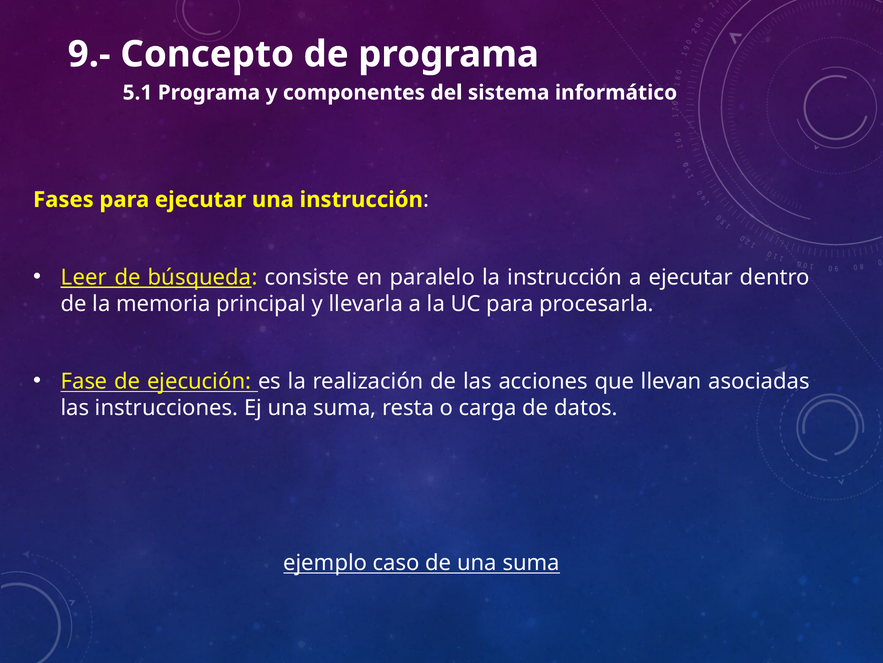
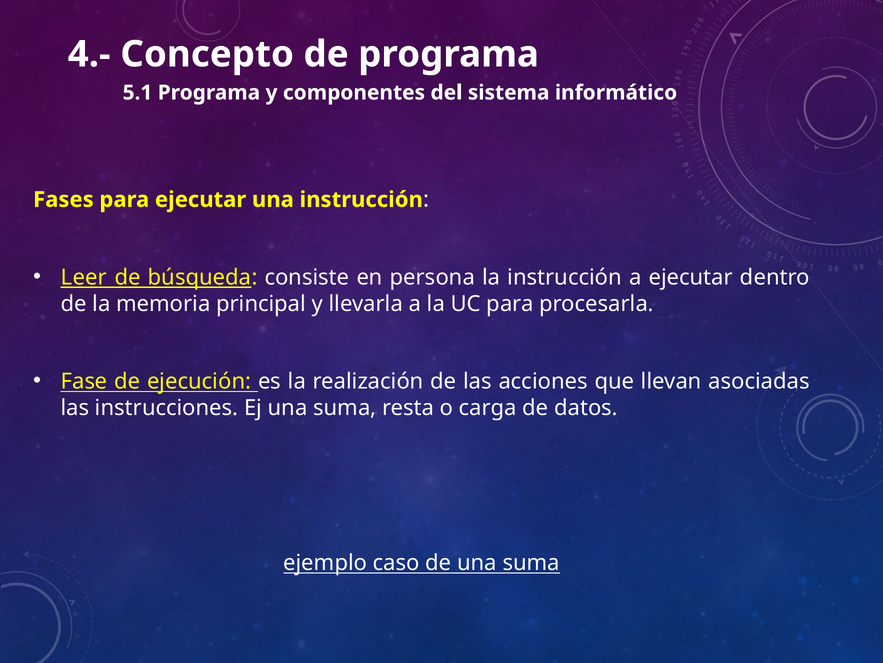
9.-: 9.- -> 4.-
paralelo: paralelo -> persona
